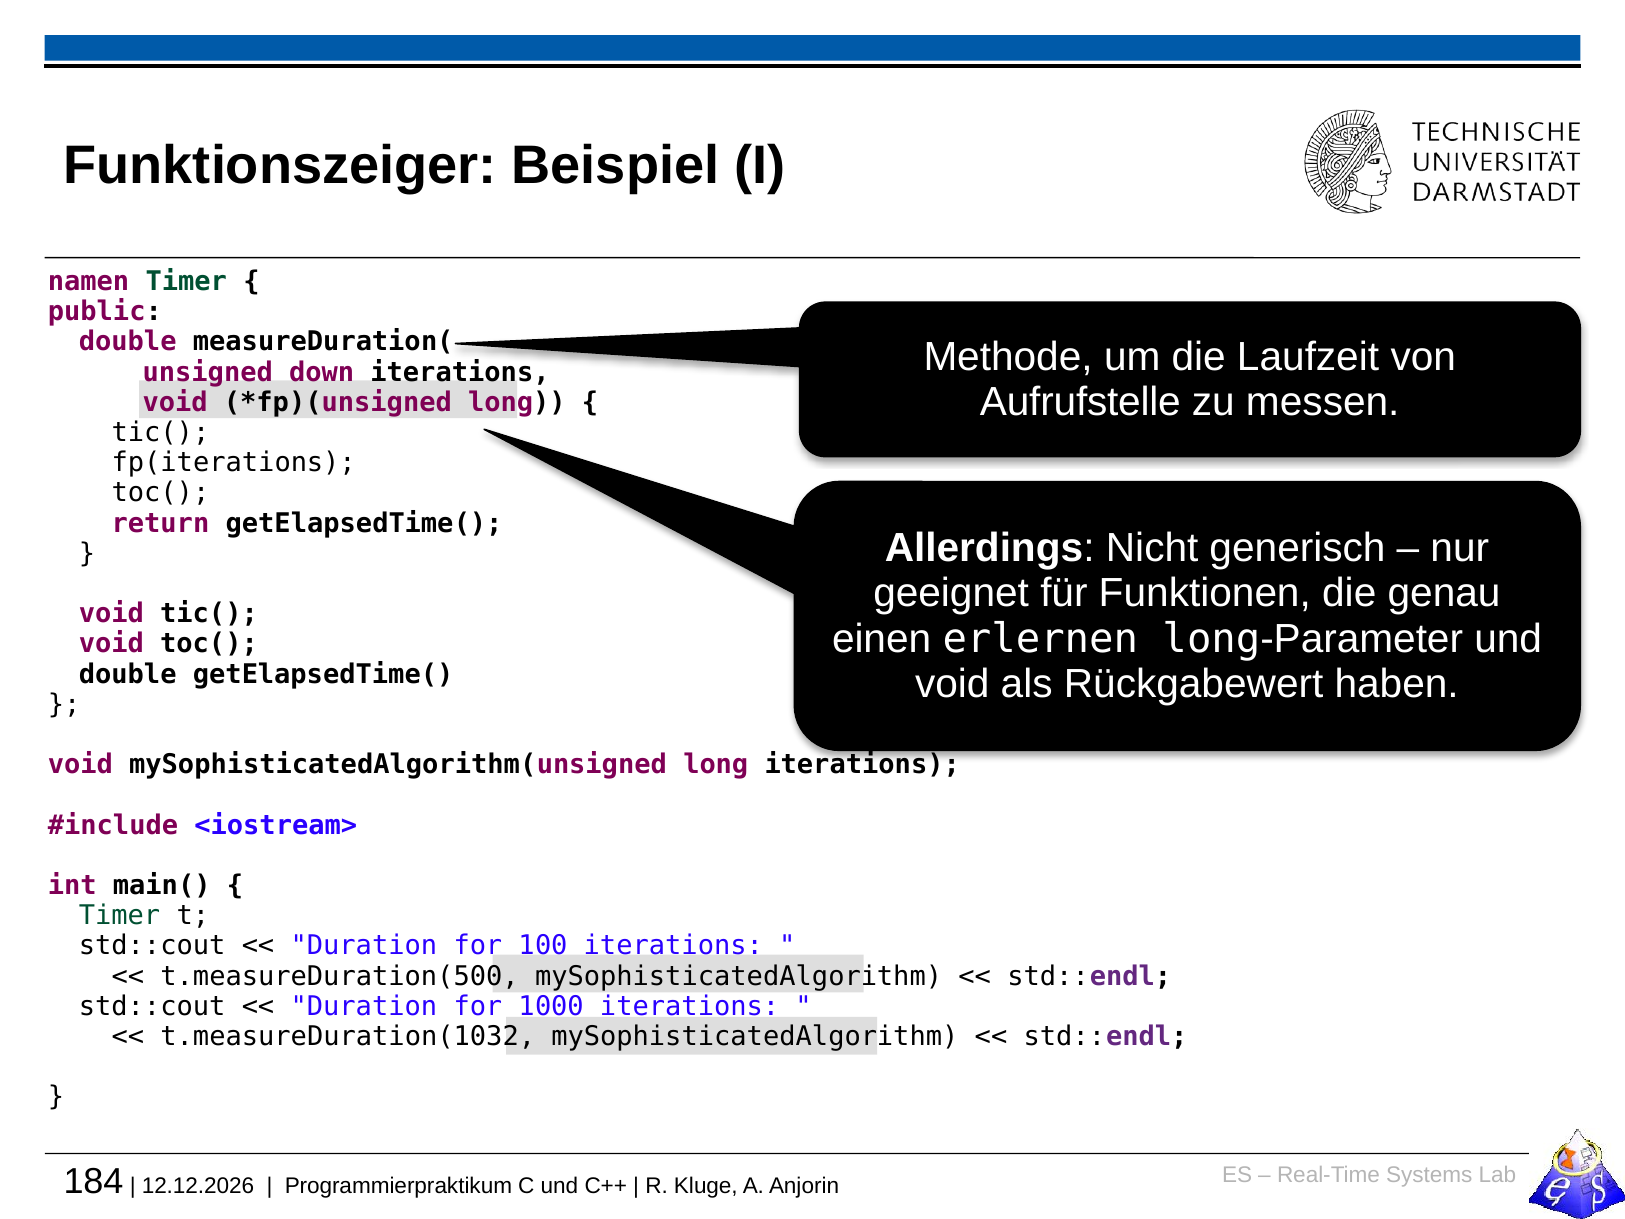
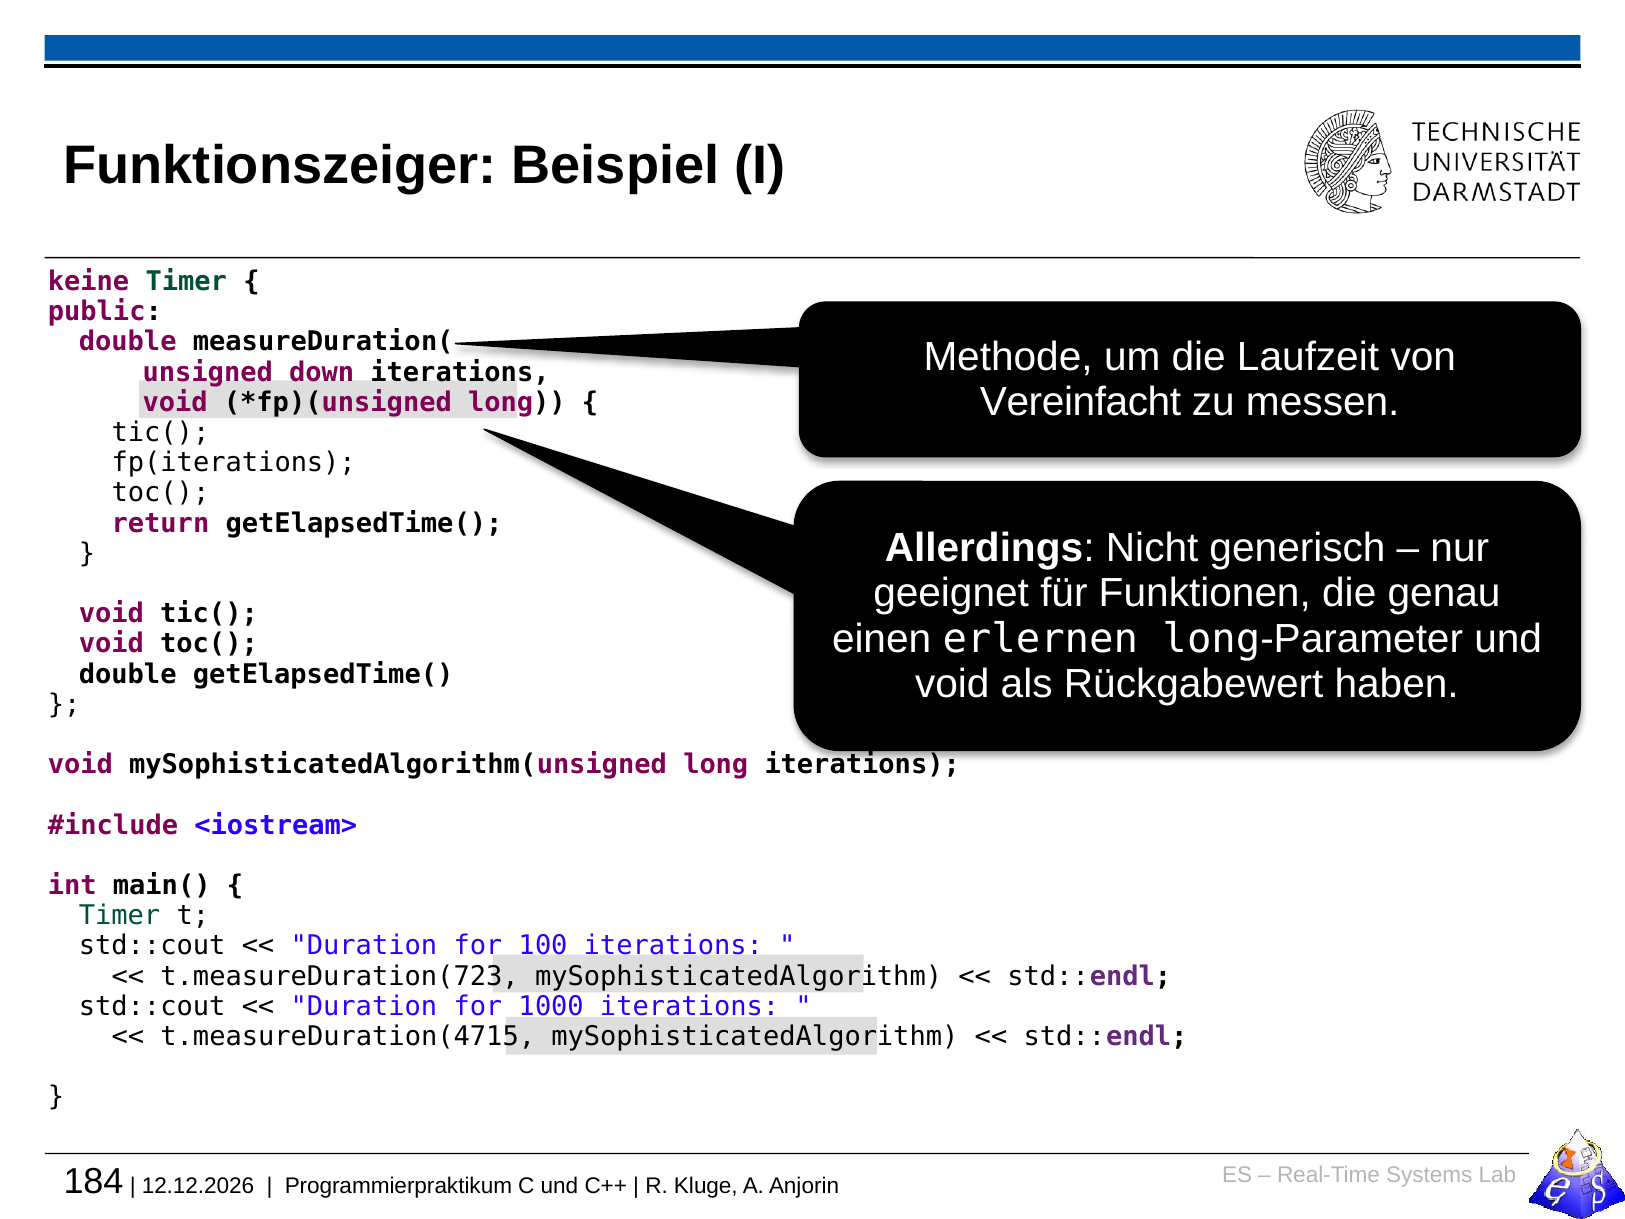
namen: namen -> keine
Aufrufstelle: Aufrufstelle -> Vereinfacht
t.measureDuration(500: t.measureDuration(500 -> t.measureDuration(723
t.measureDuration(1032: t.measureDuration(1032 -> t.measureDuration(4715
